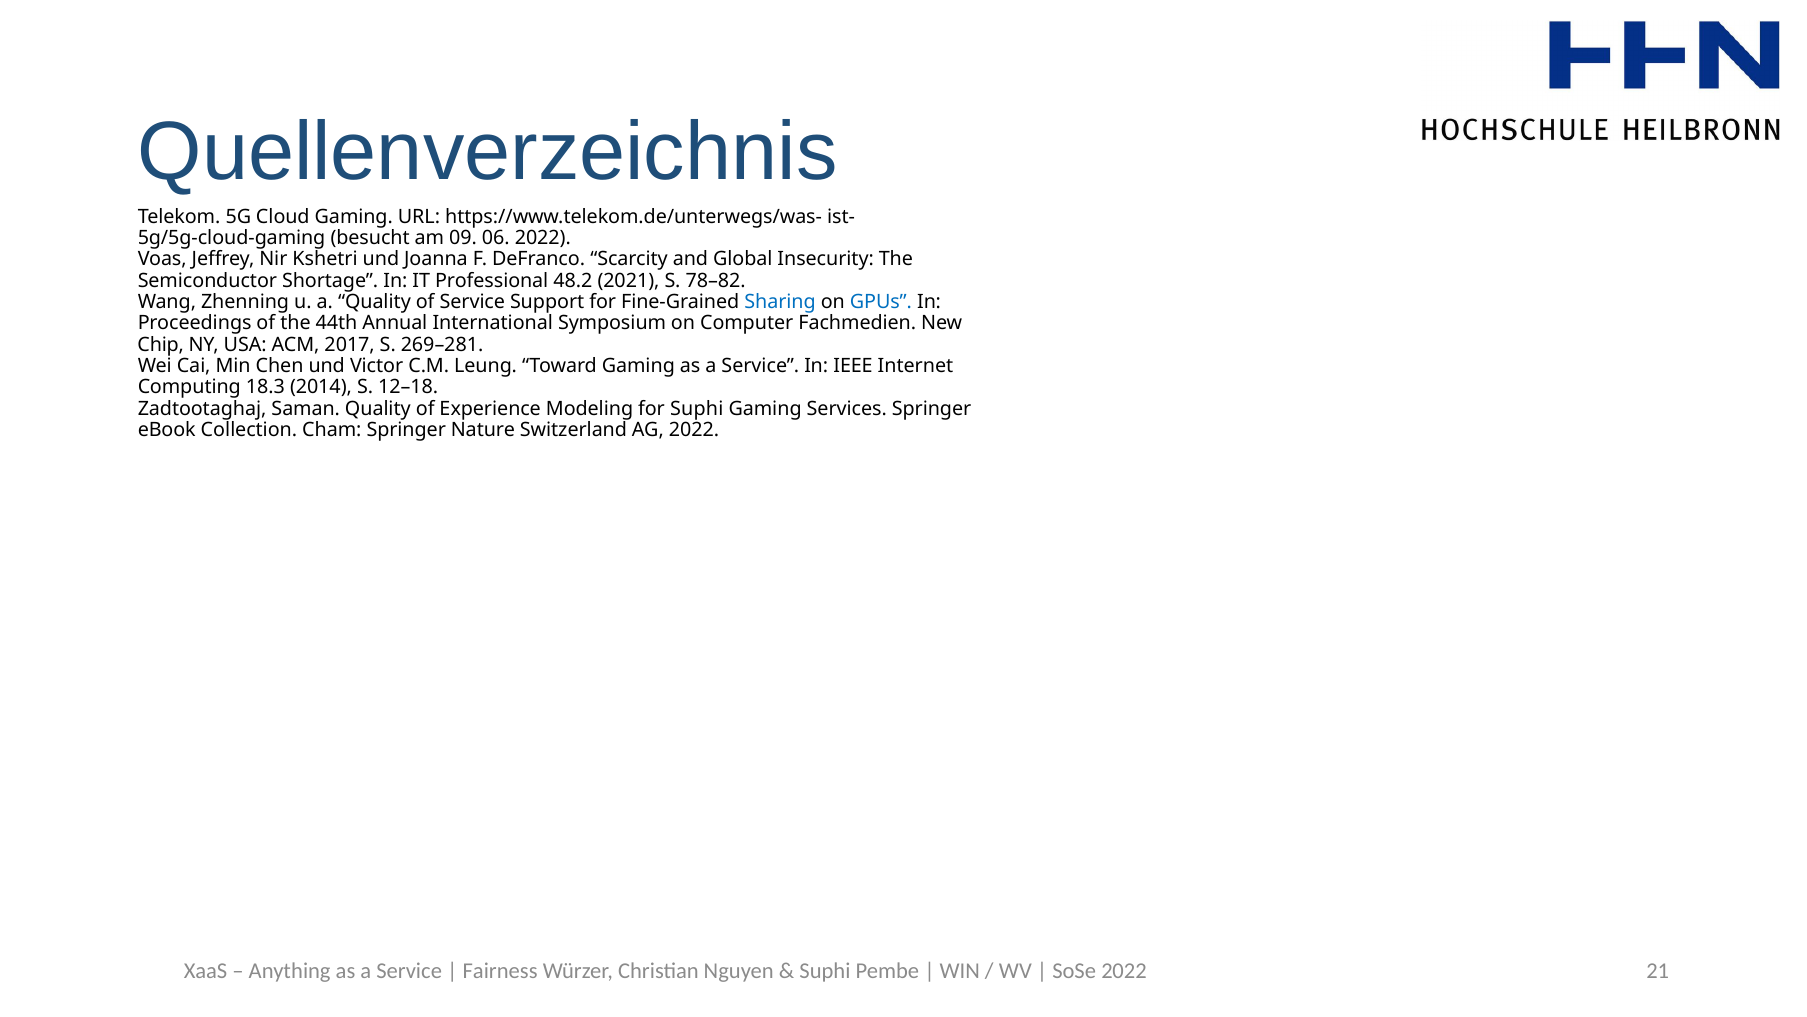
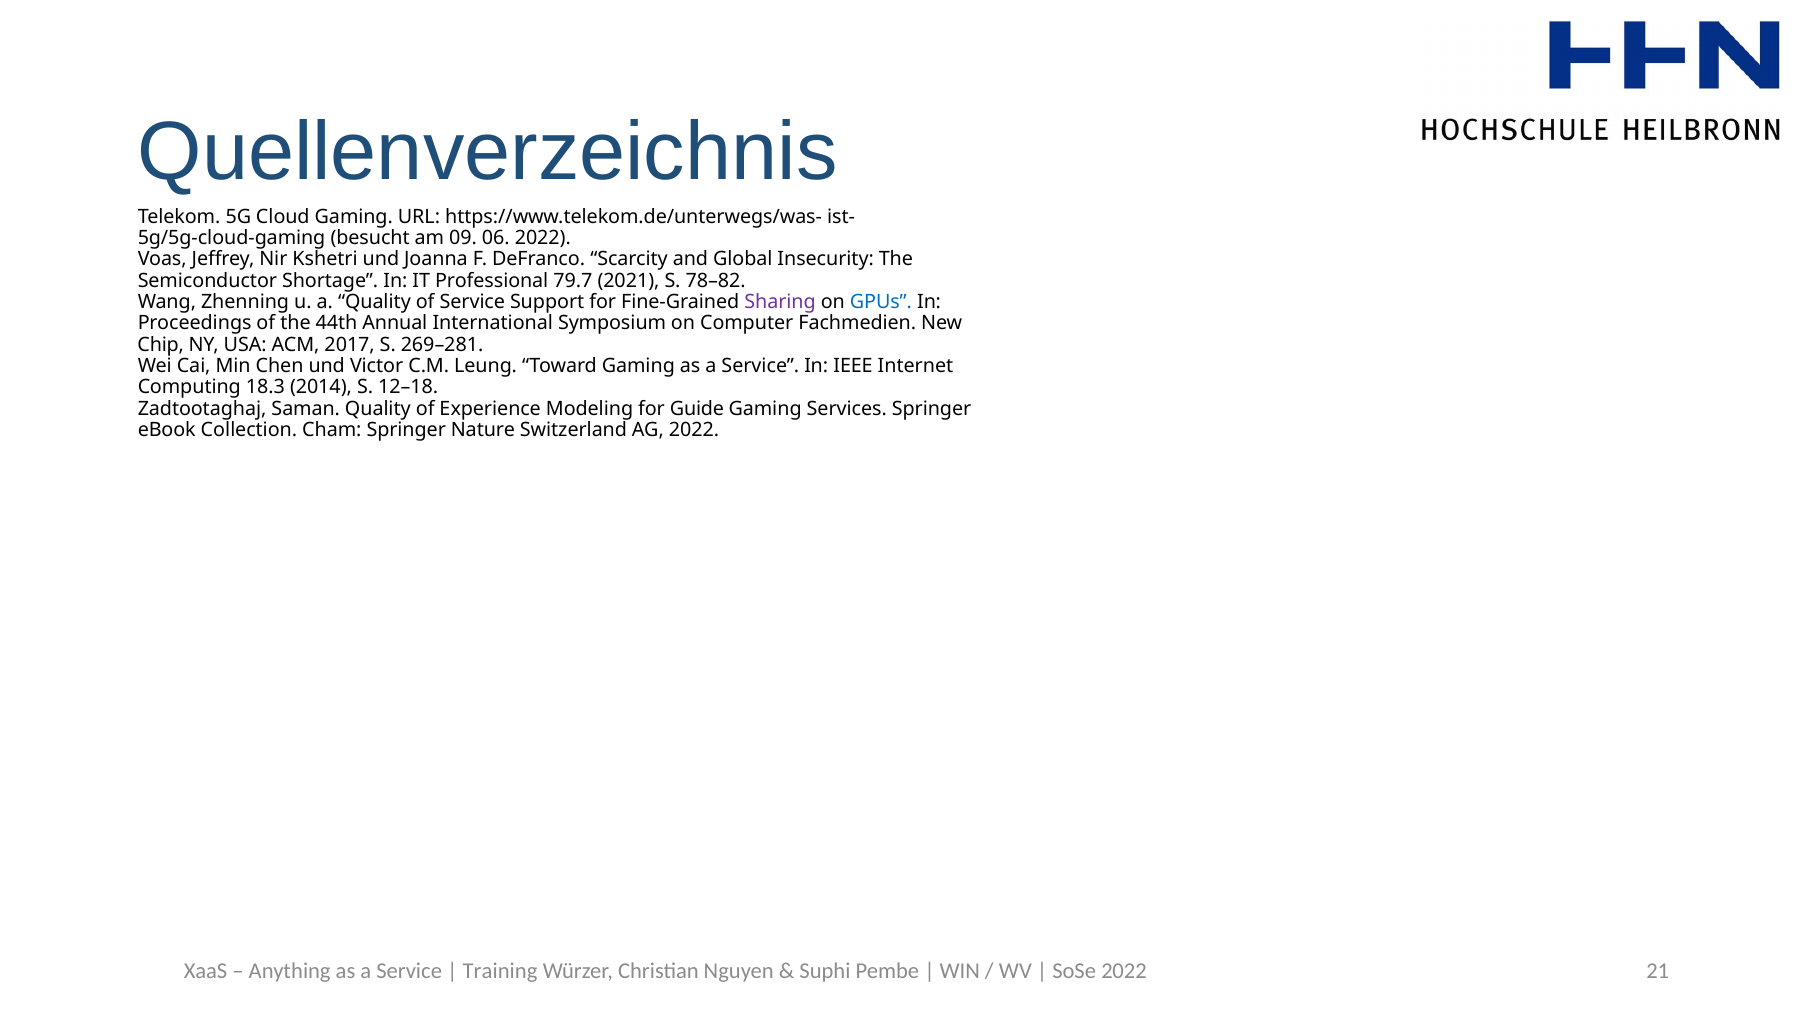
48.2: 48.2 -> 79.7
Sharing colour: blue -> purple
for Suphi: Suphi -> Guide
Fairness: Fairness -> Training
